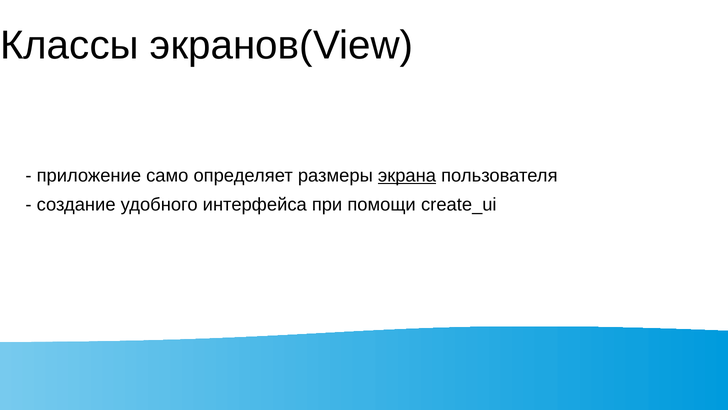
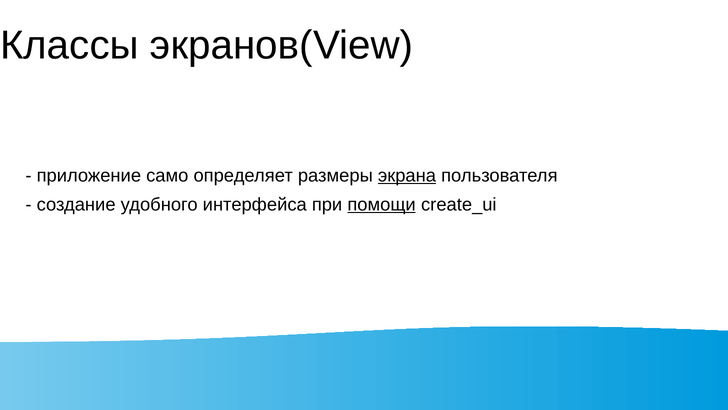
помощи underline: none -> present
